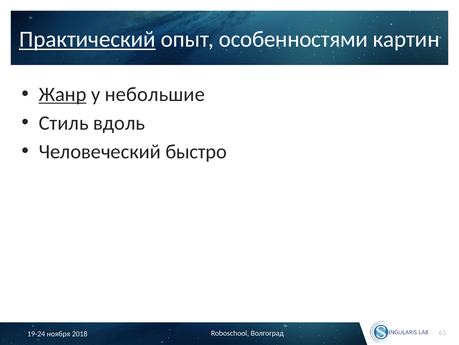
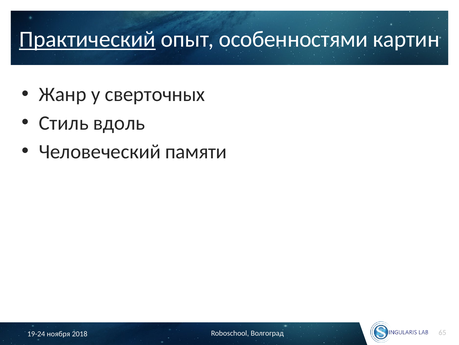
Жанр underline: present -> none
небольшие: небольшие -> сверточных
быстро: быстро -> памяти
